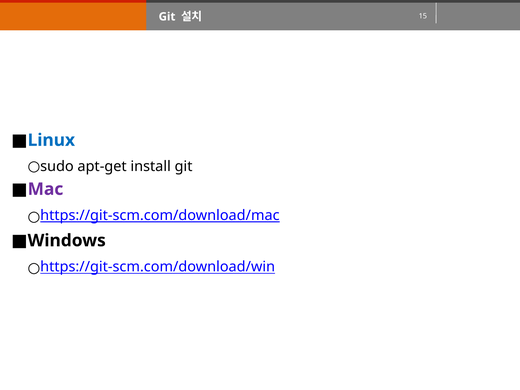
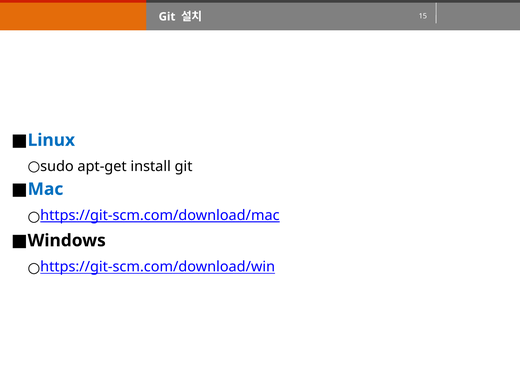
Mac colour: purple -> blue
